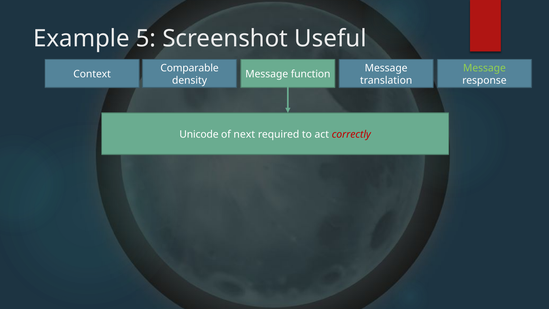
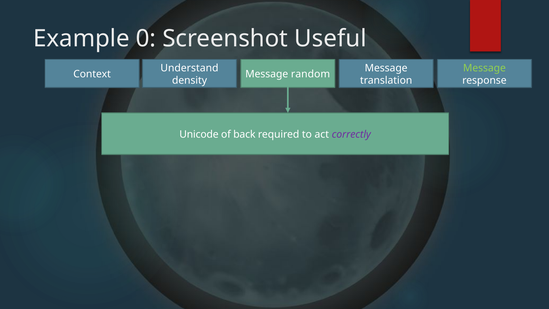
5: 5 -> 0
Comparable: Comparable -> Understand
function: function -> random
next: next -> back
correctly colour: red -> purple
